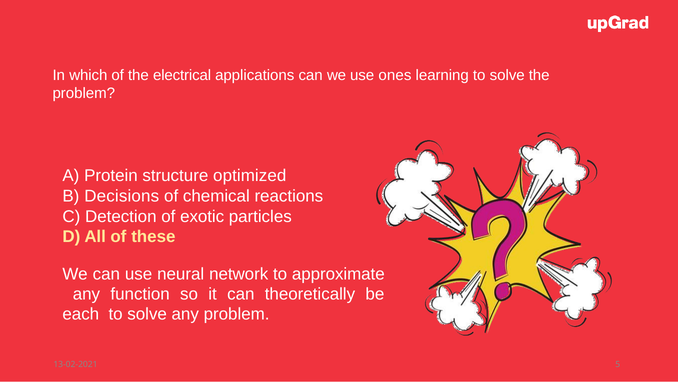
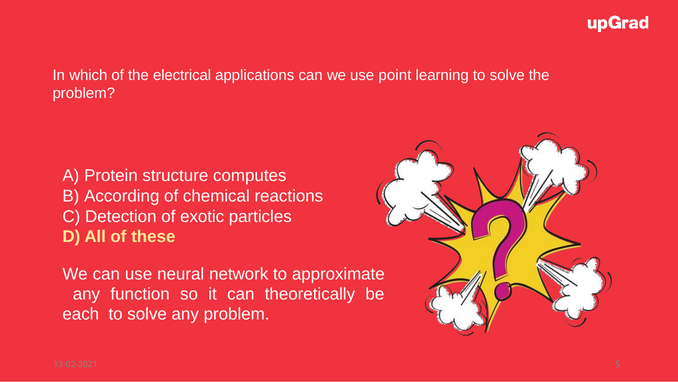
ones: ones -> point
optimized: optimized -> computes
Decisions: Decisions -> According
